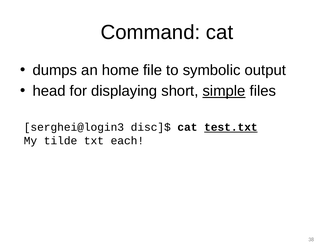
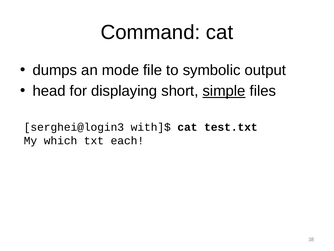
home: home -> mode
disc]$: disc]$ -> with]$
test.txt underline: present -> none
tilde: tilde -> which
